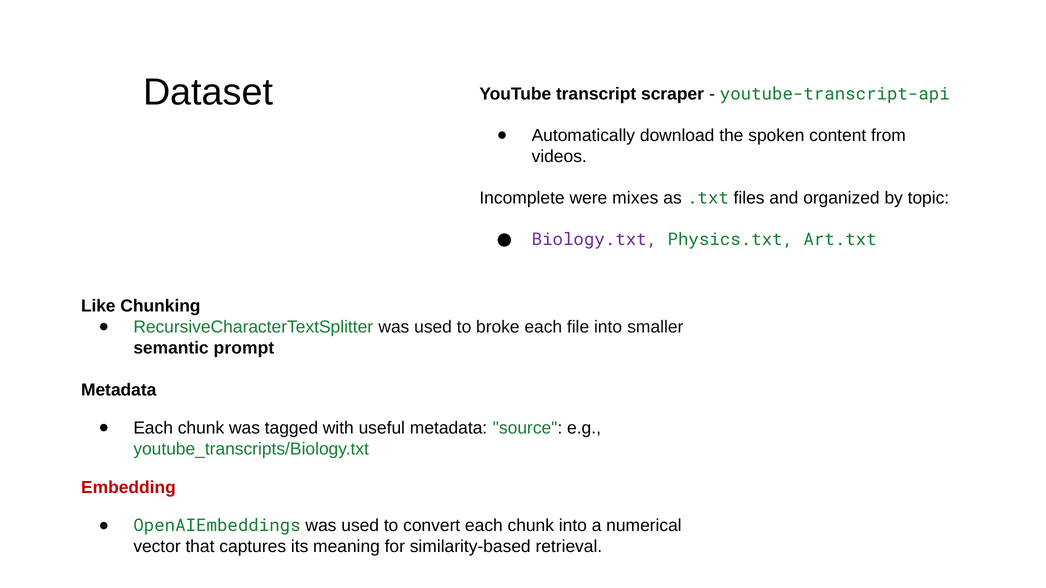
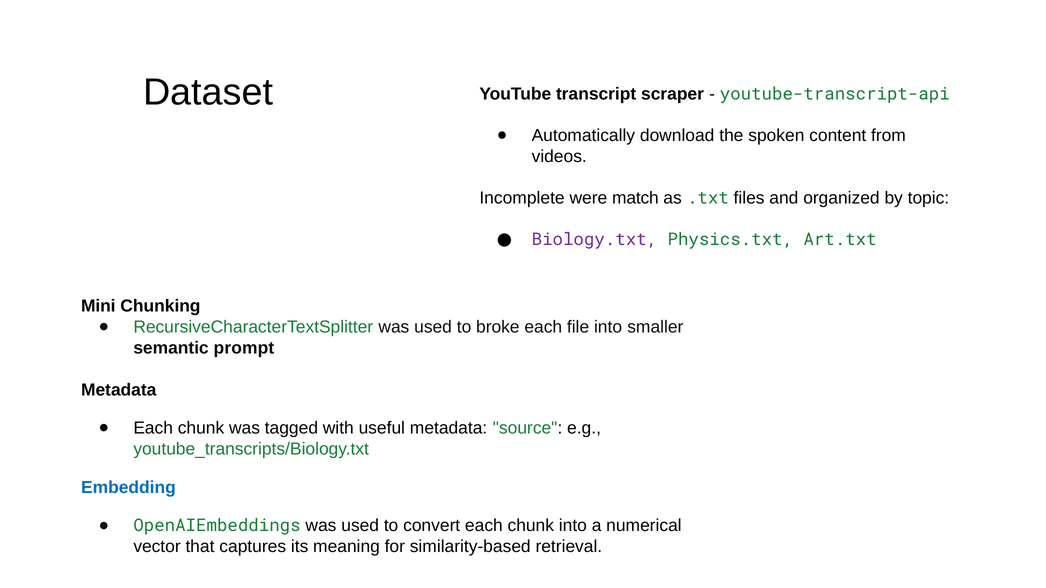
mixes: mixes -> match
Like: Like -> Mini
Embedding colour: red -> blue
